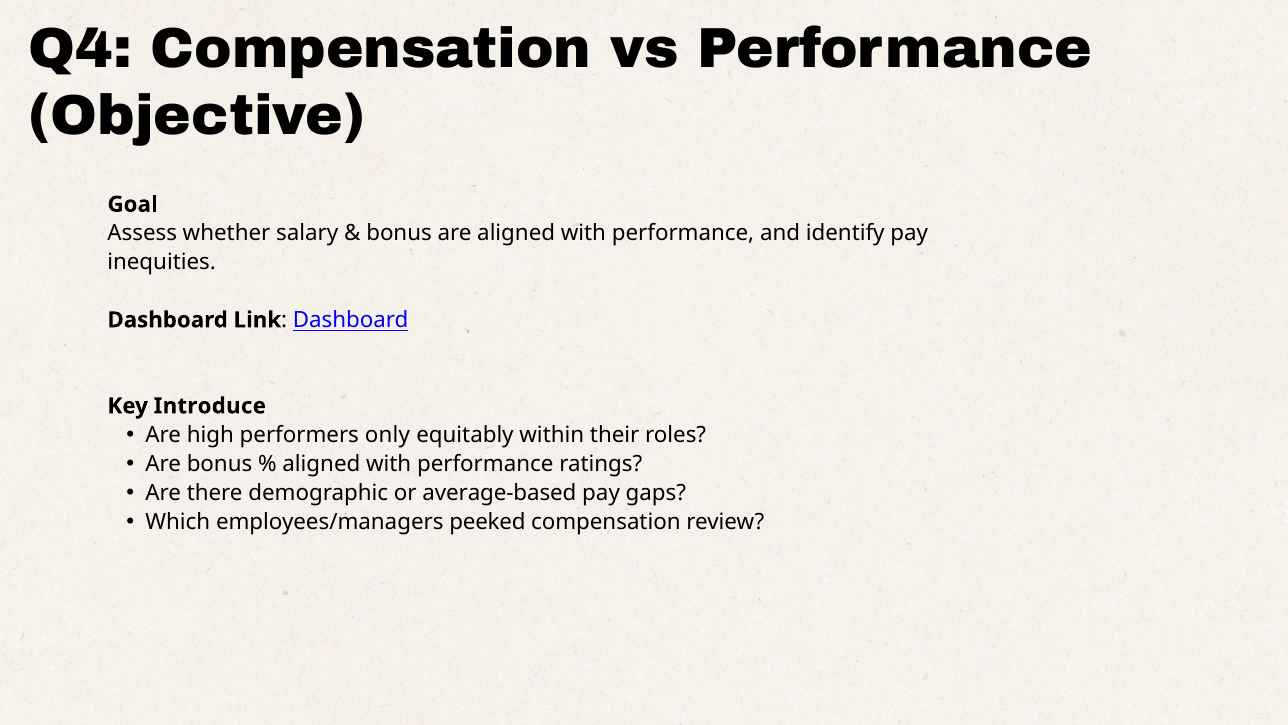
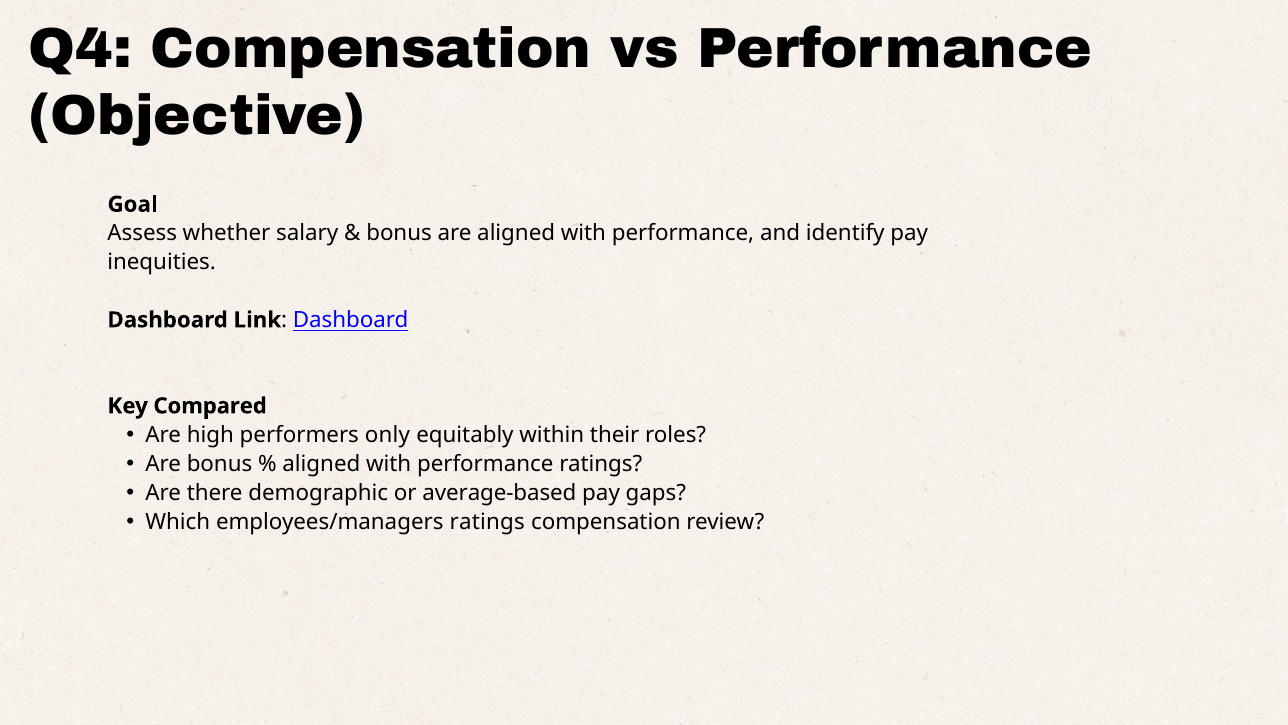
Introduce: Introduce -> Compared
employees/managers peeked: peeked -> ratings
